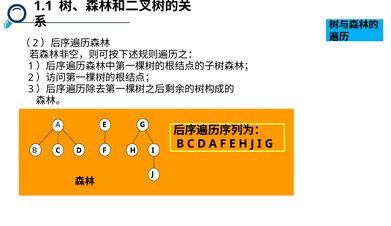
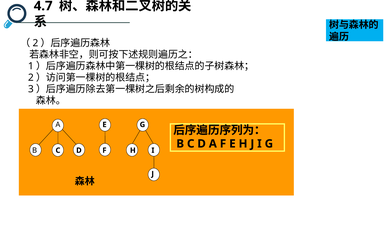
1.1: 1.1 -> 4.7
